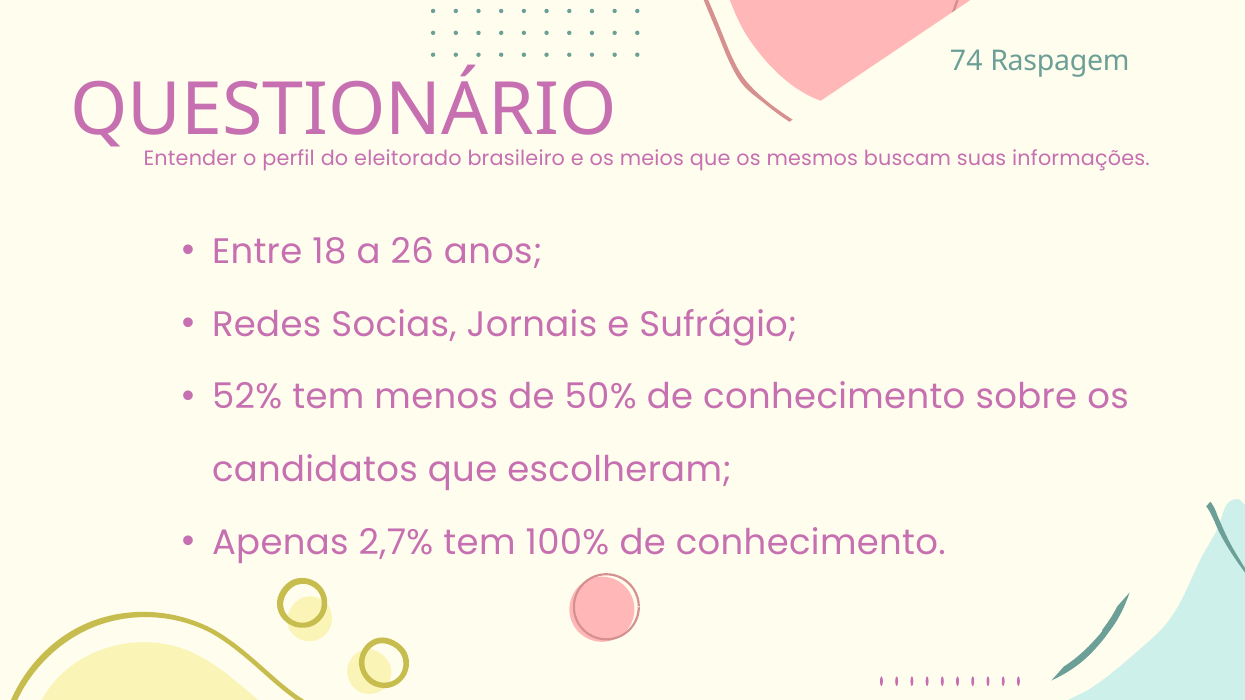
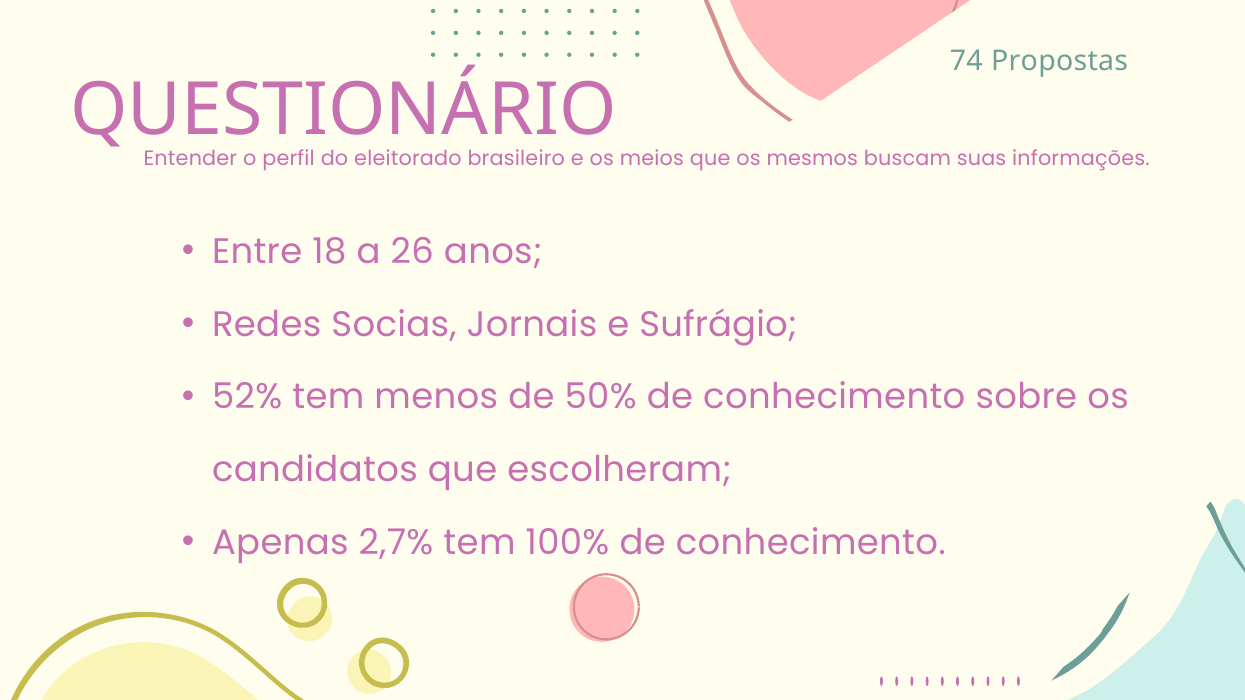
Raspagem: Raspagem -> Propostas
